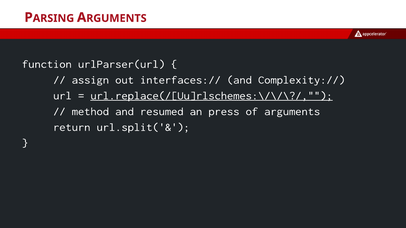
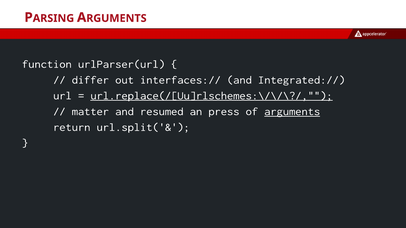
assign: assign -> differ
Complexity://: Complexity:// -> Integrated://
method: method -> matter
arguments underline: none -> present
